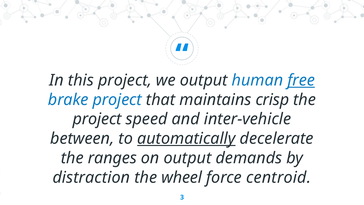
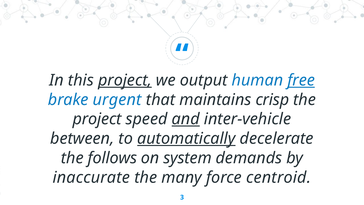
project at (125, 80) underline: none -> present
brake project: project -> urgent
and underline: none -> present
ranges: ranges -> follows
on output: output -> system
distraction: distraction -> inaccurate
wheel: wheel -> many
